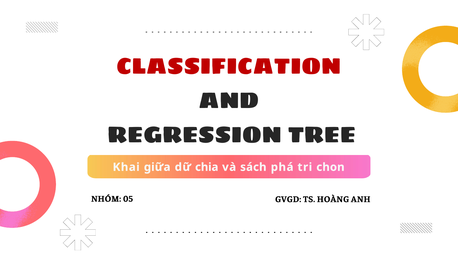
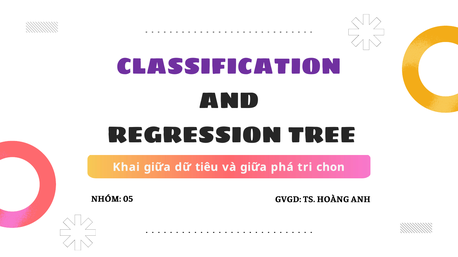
CLASSIFICATION colour: red -> purple
chia: chia -> tiêu
và sách: sách -> giữa
